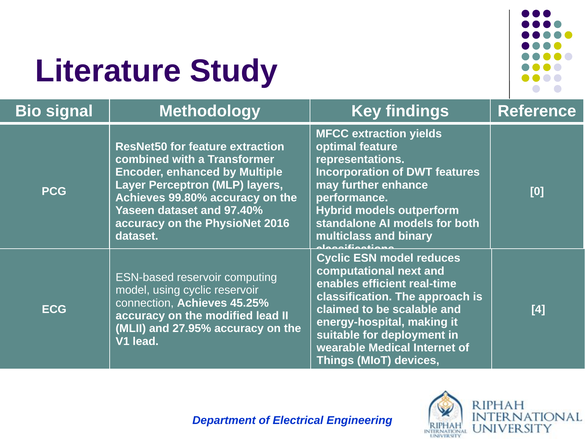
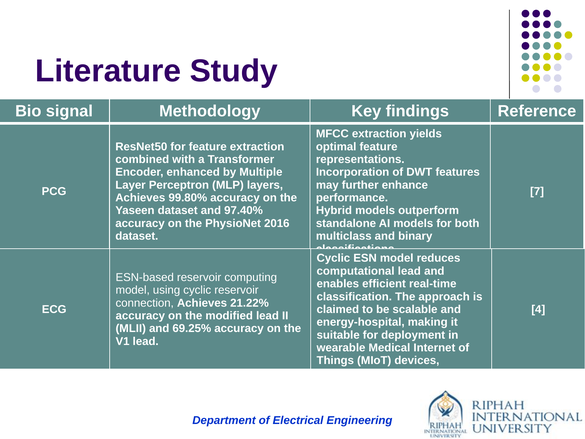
0: 0 -> 7
computational next: next -> lead
45.25%: 45.25% -> 21.22%
27.95%: 27.95% -> 69.25%
